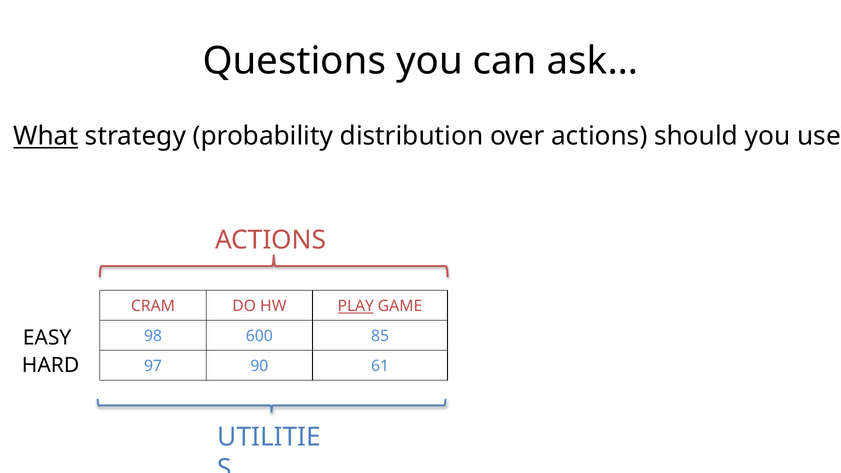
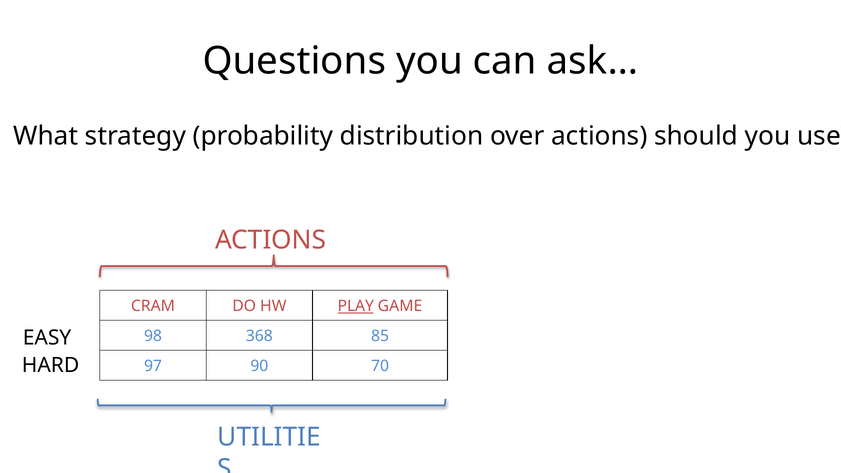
What underline: present -> none
600: 600 -> 368
61: 61 -> 70
